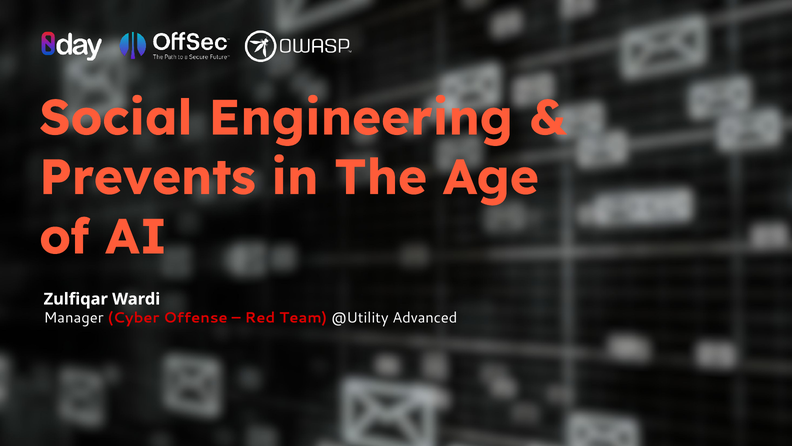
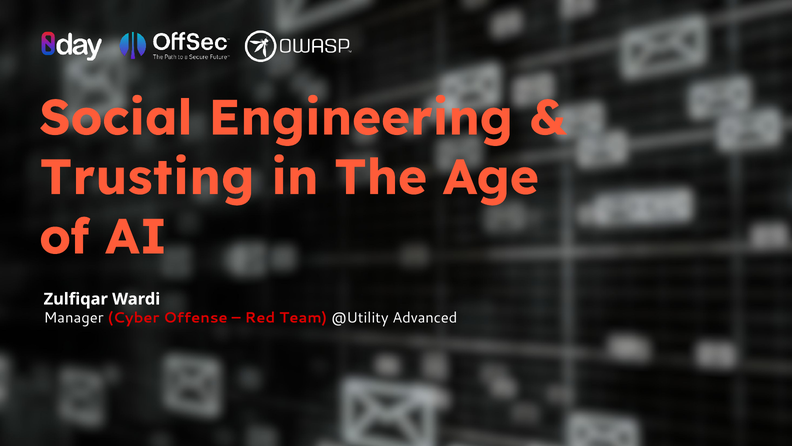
Prevents: Prevents -> Trusting
